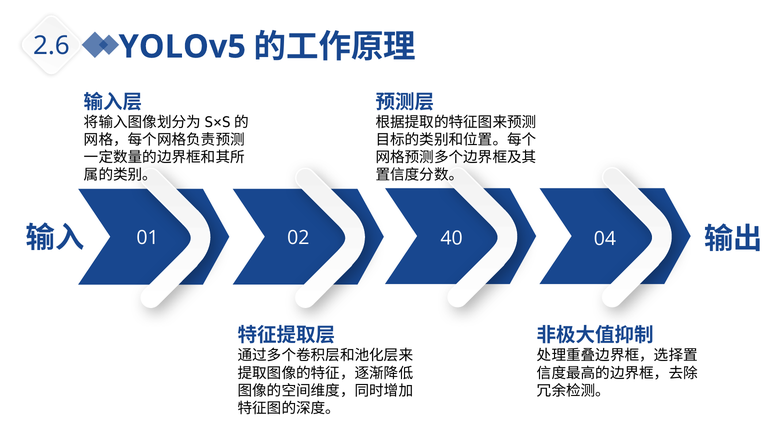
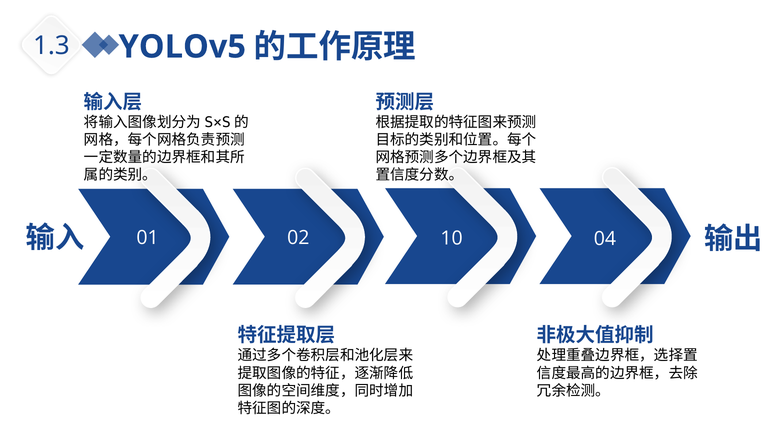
2.6: 2.6 -> 1.3
40: 40 -> 10
